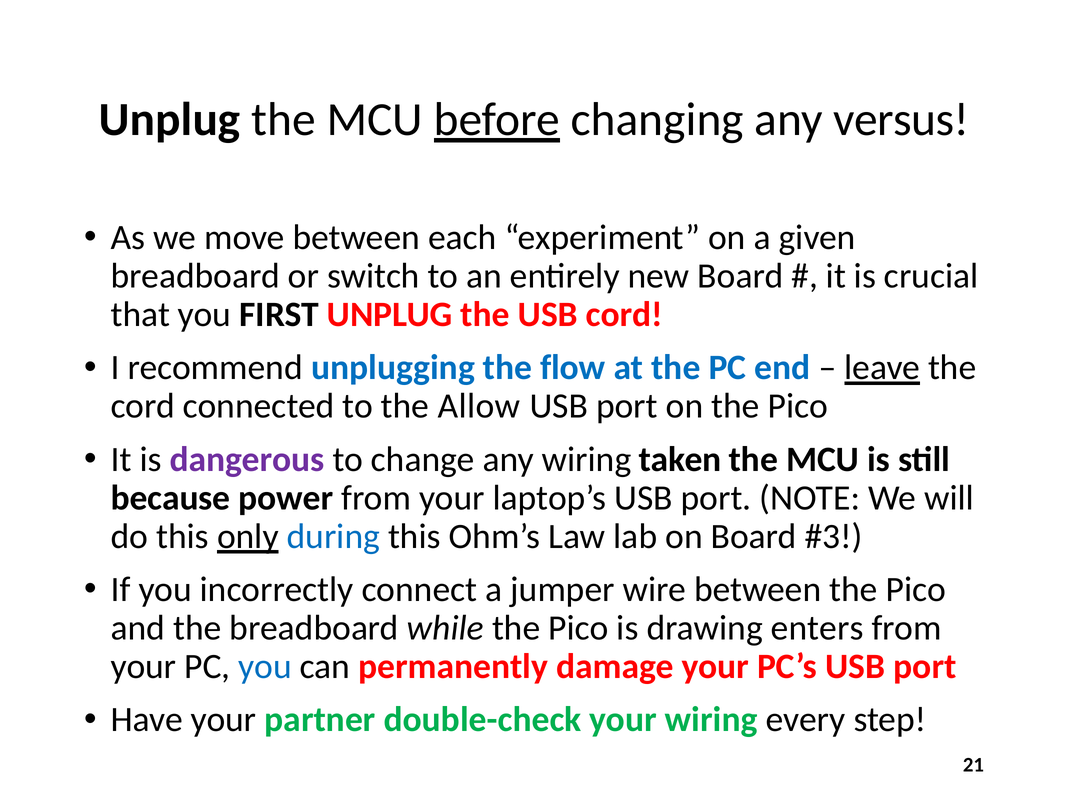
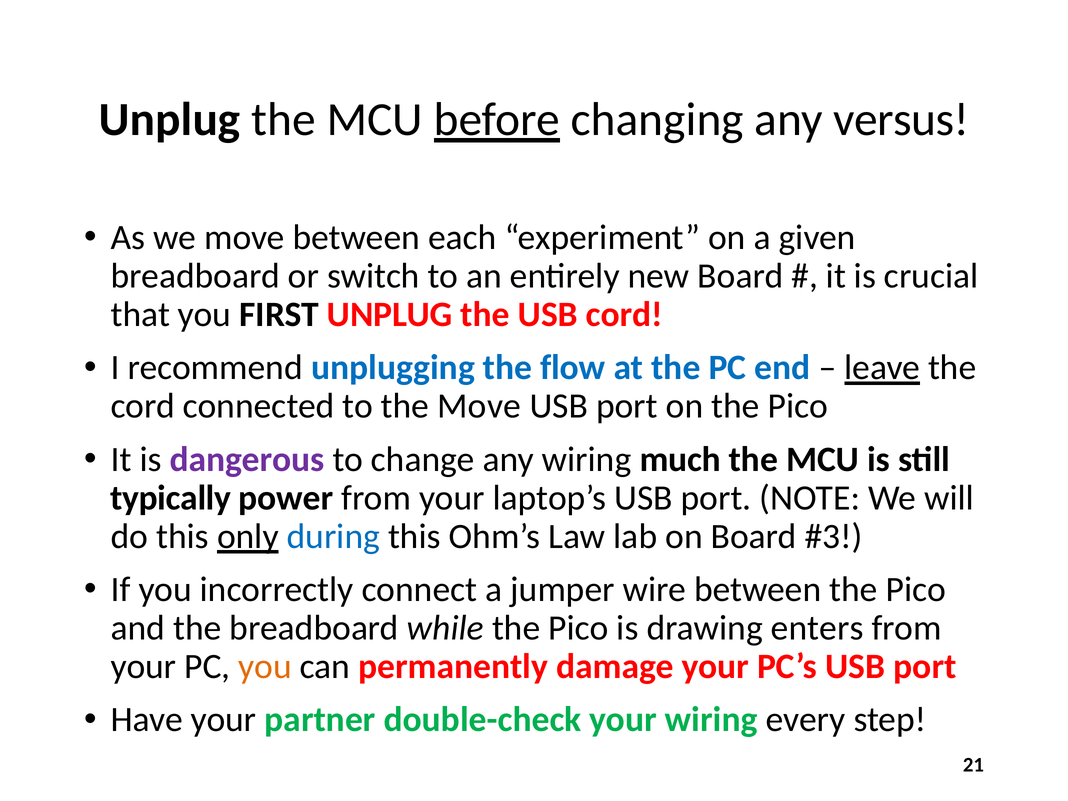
the Allow: Allow -> Move
taken: taken -> much
because: because -> typically
you at (265, 666) colour: blue -> orange
